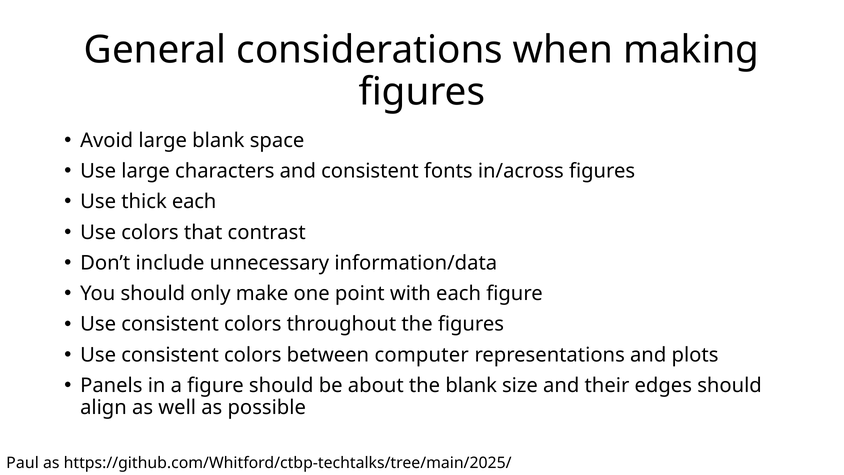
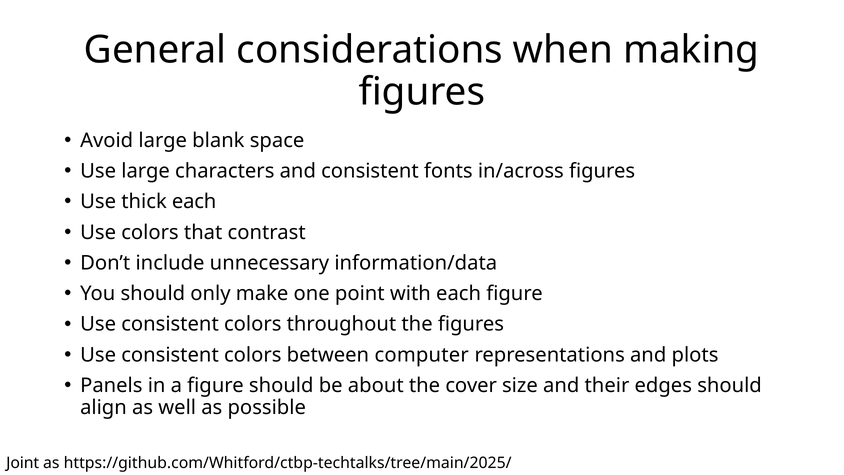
the blank: blank -> cover
Paul: Paul -> Joint
